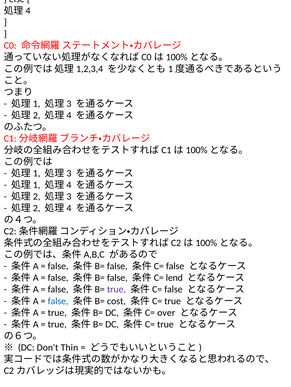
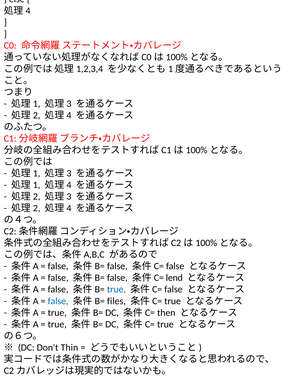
true at (116, 290) colour: purple -> blue
cost: cost -> files
over: over -> then
